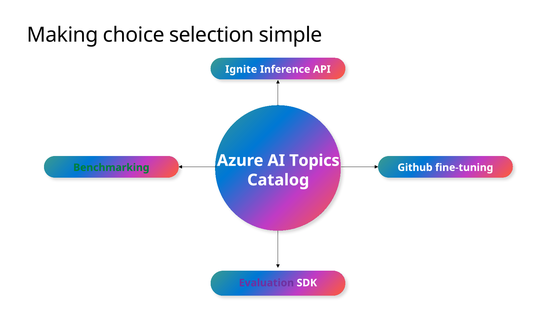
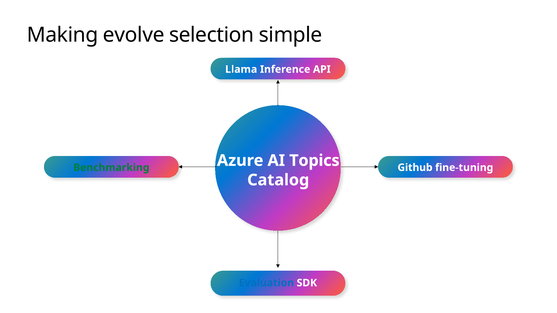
choice: choice -> evolve
Ignite: Ignite -> Llama
Evaluation colour: purple -> blue
